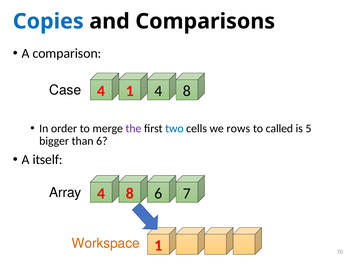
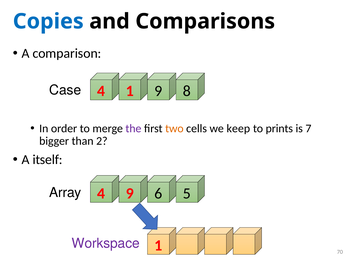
1 4: 4 -> 9
two colour: blue -> orange
rows: rows -> keep
called: called -> prints
5: 5 -> 7
than 6: 6 -> 2
8 at (130, 193): 8 -> 9
7: 7 -> 5
Workspace colour: orange -> purple
